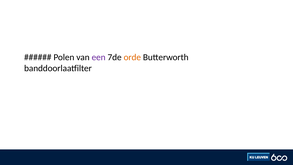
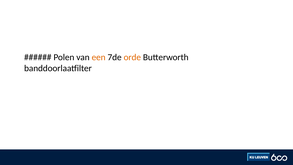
een colour: purple -> orange
